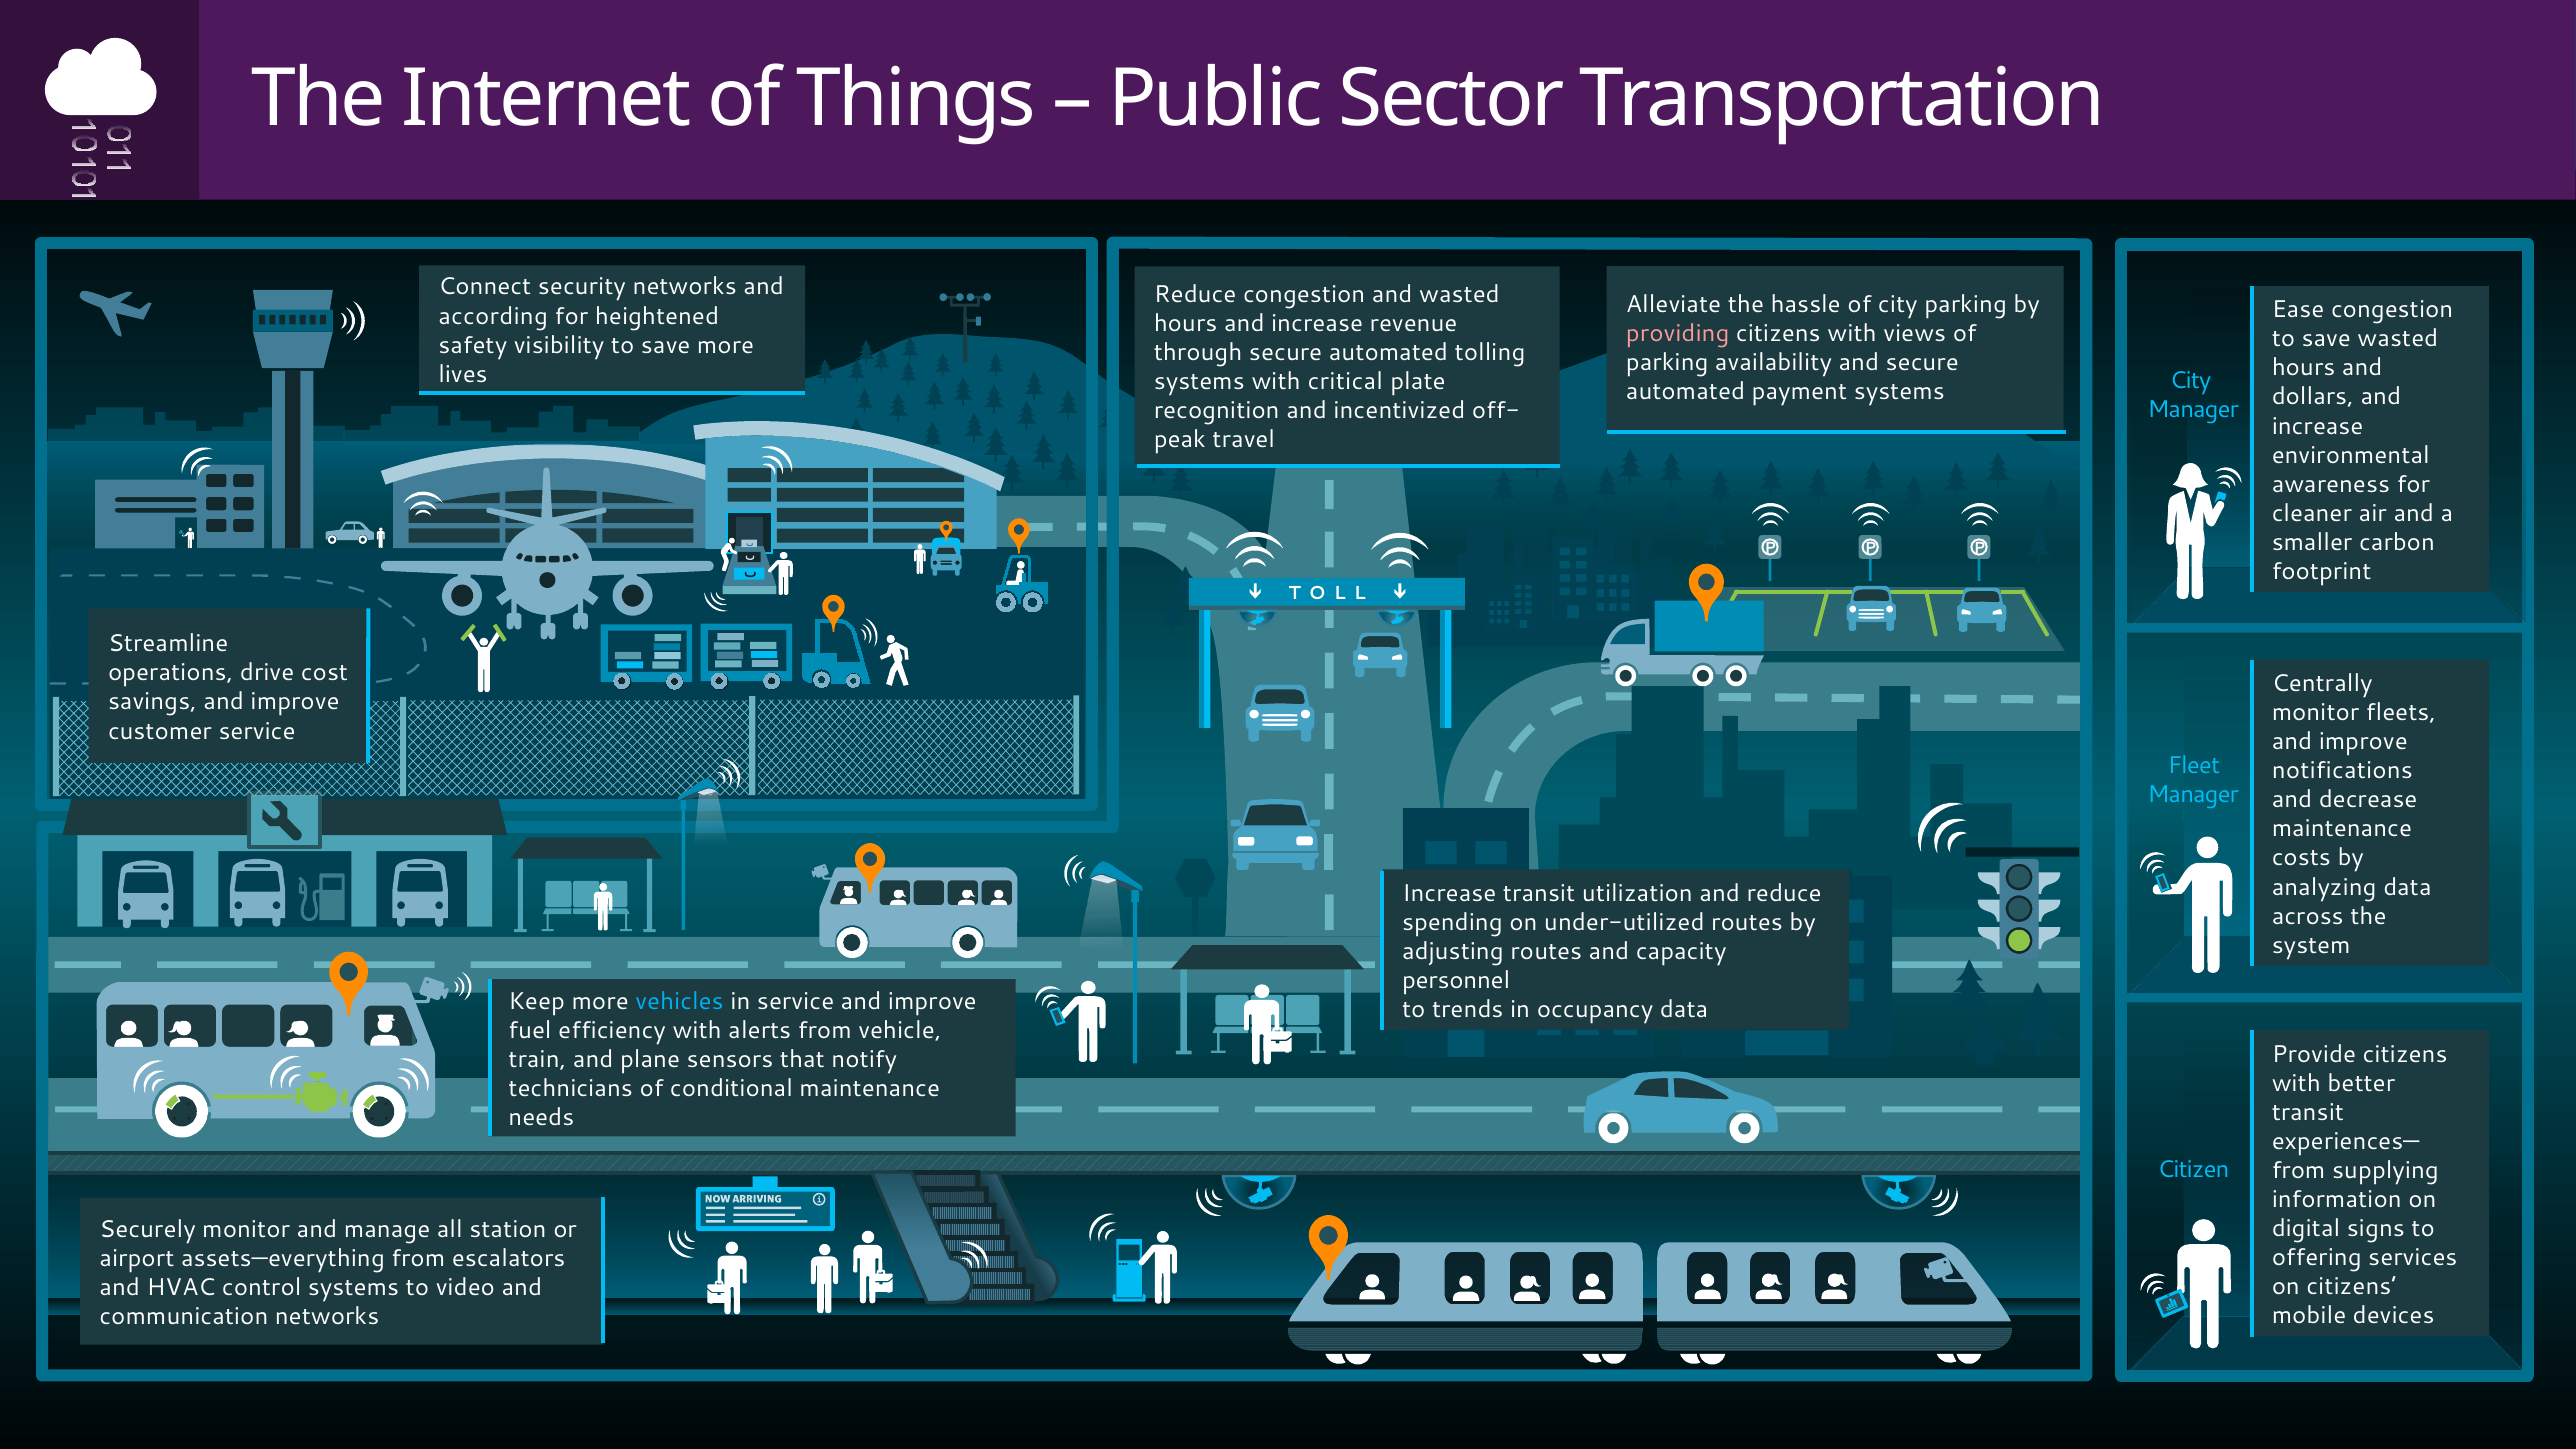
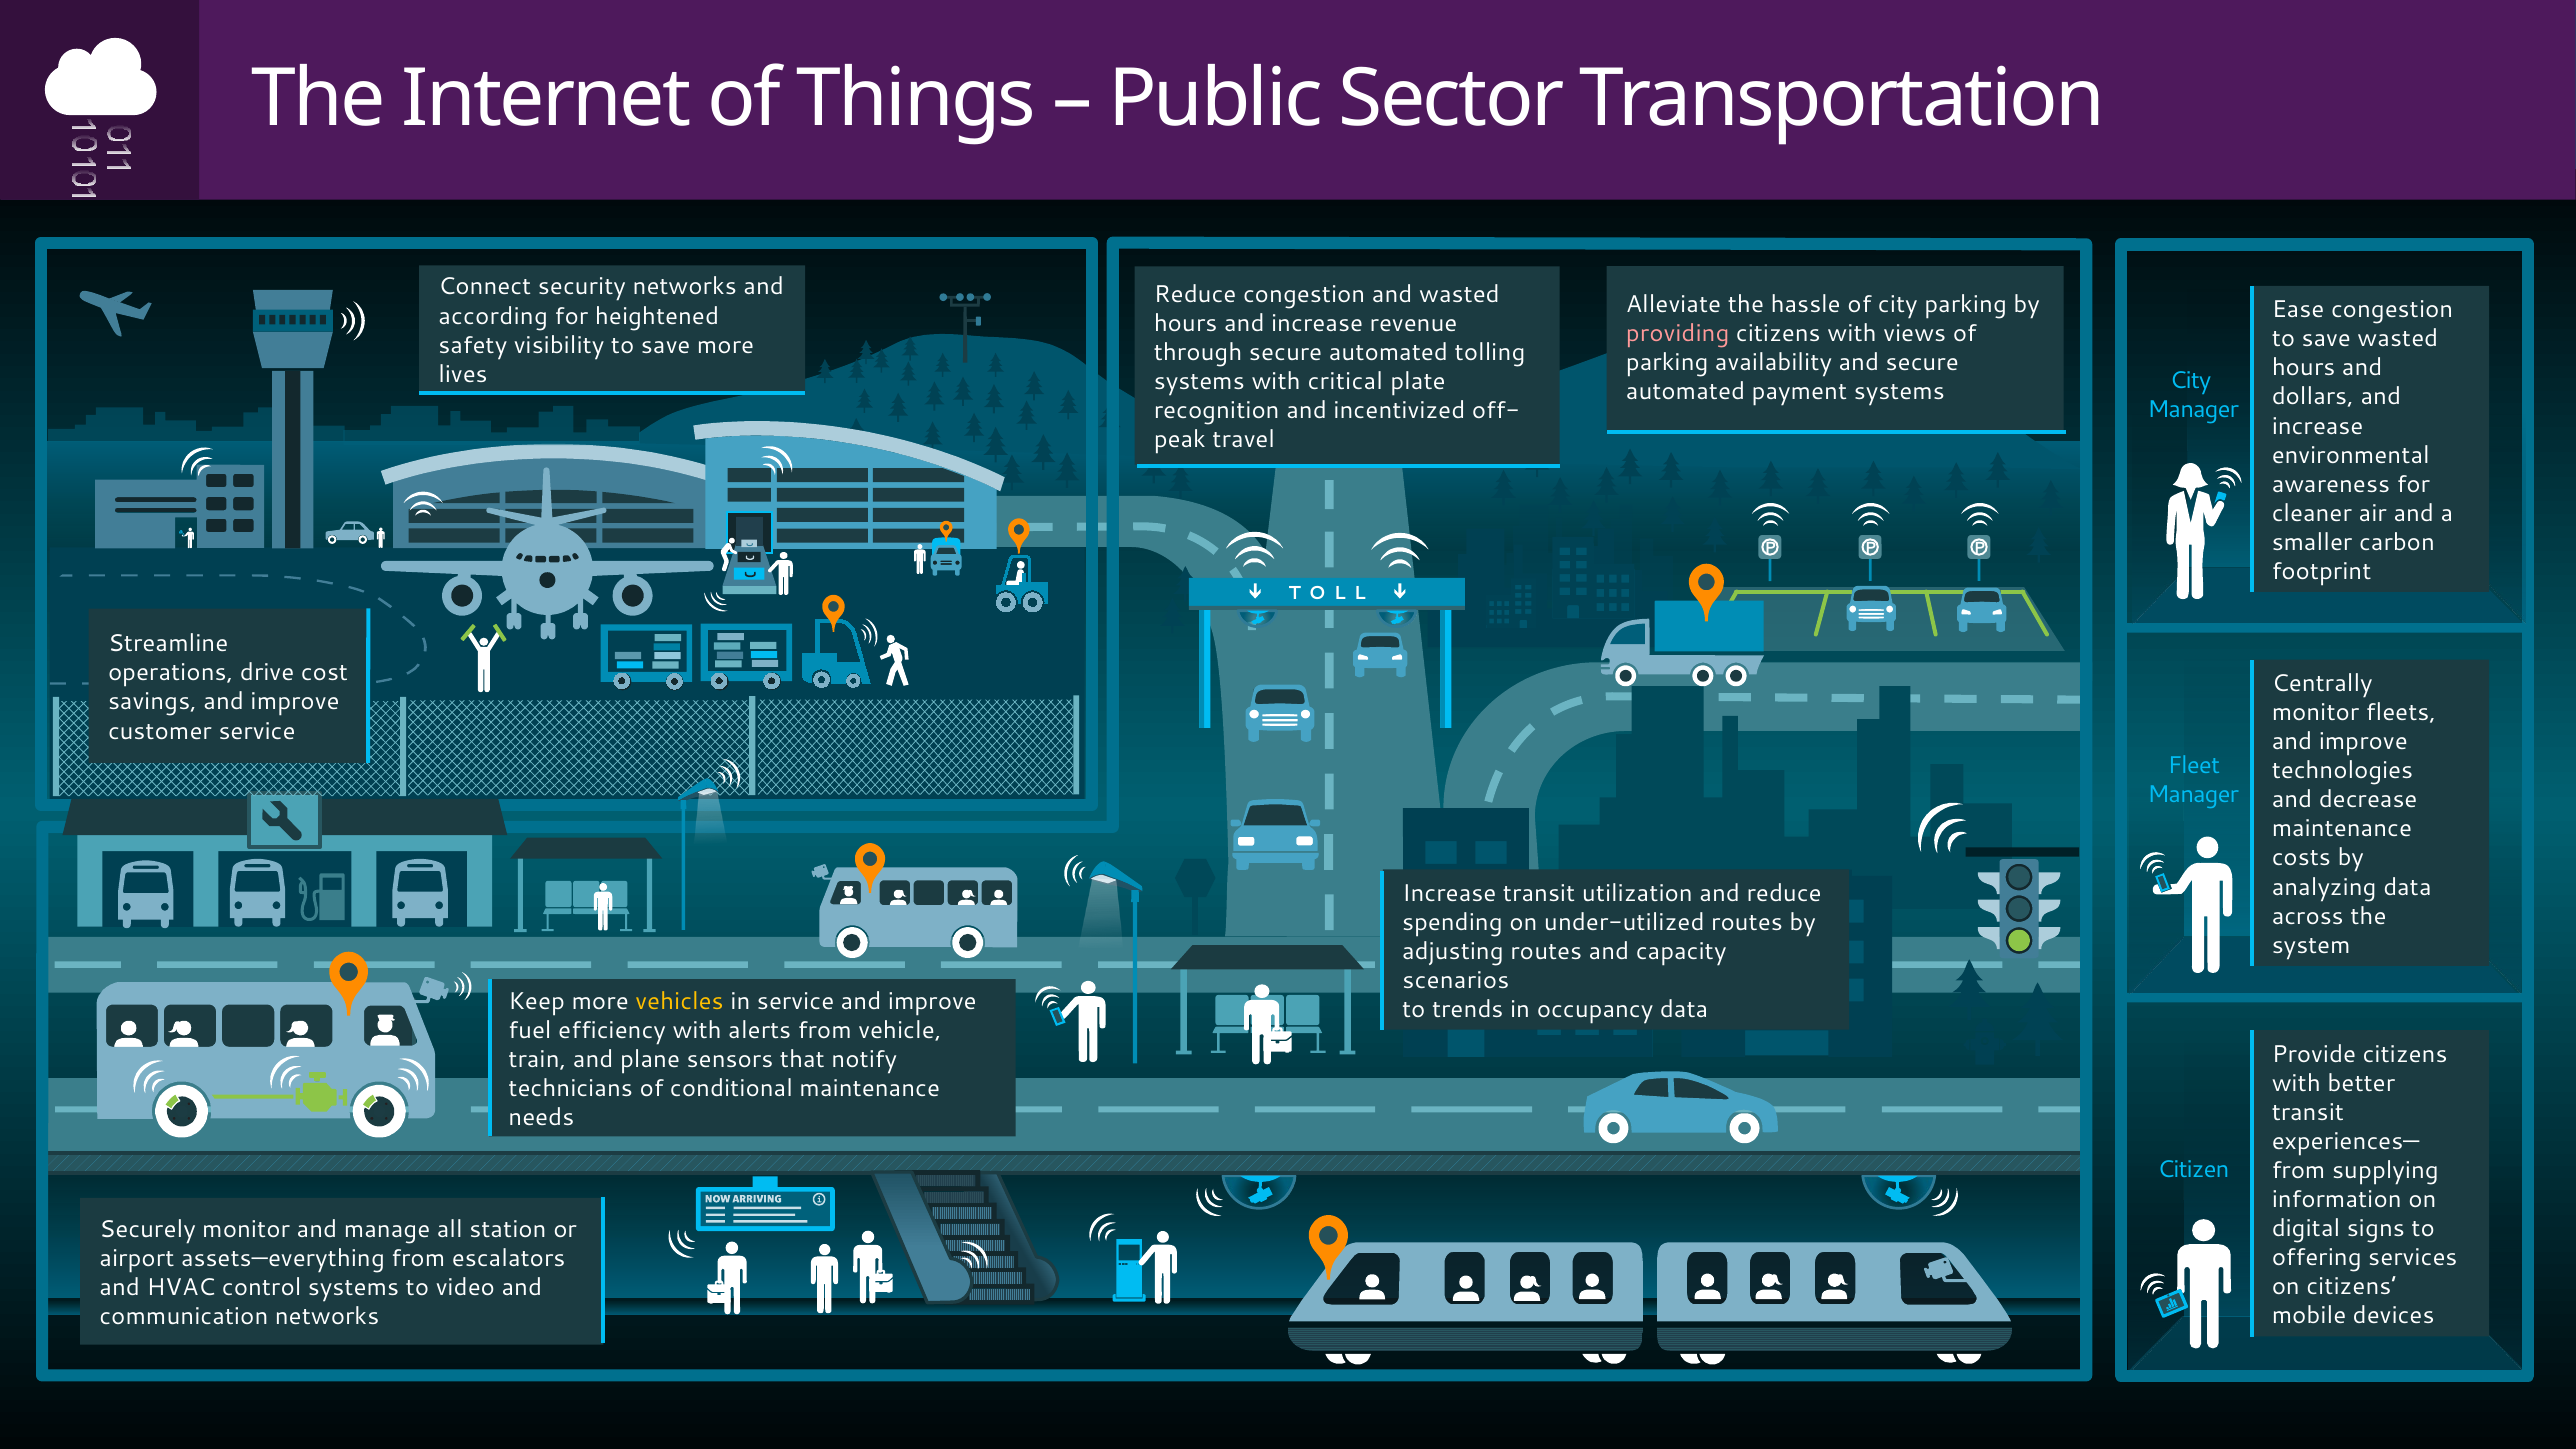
notifications: notifications -> technologies
personnel: personnel -> scenarios
vehicles colour: light blue -> yellow
